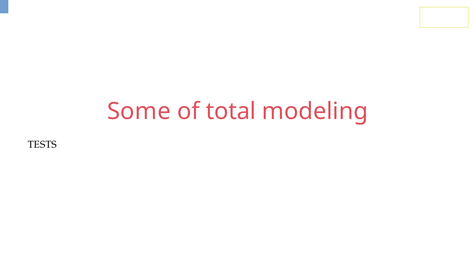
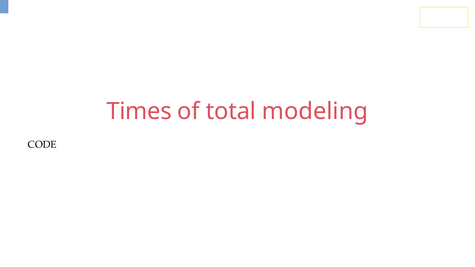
Some: Some -> Times
TESTS: TESTS -> CODE
